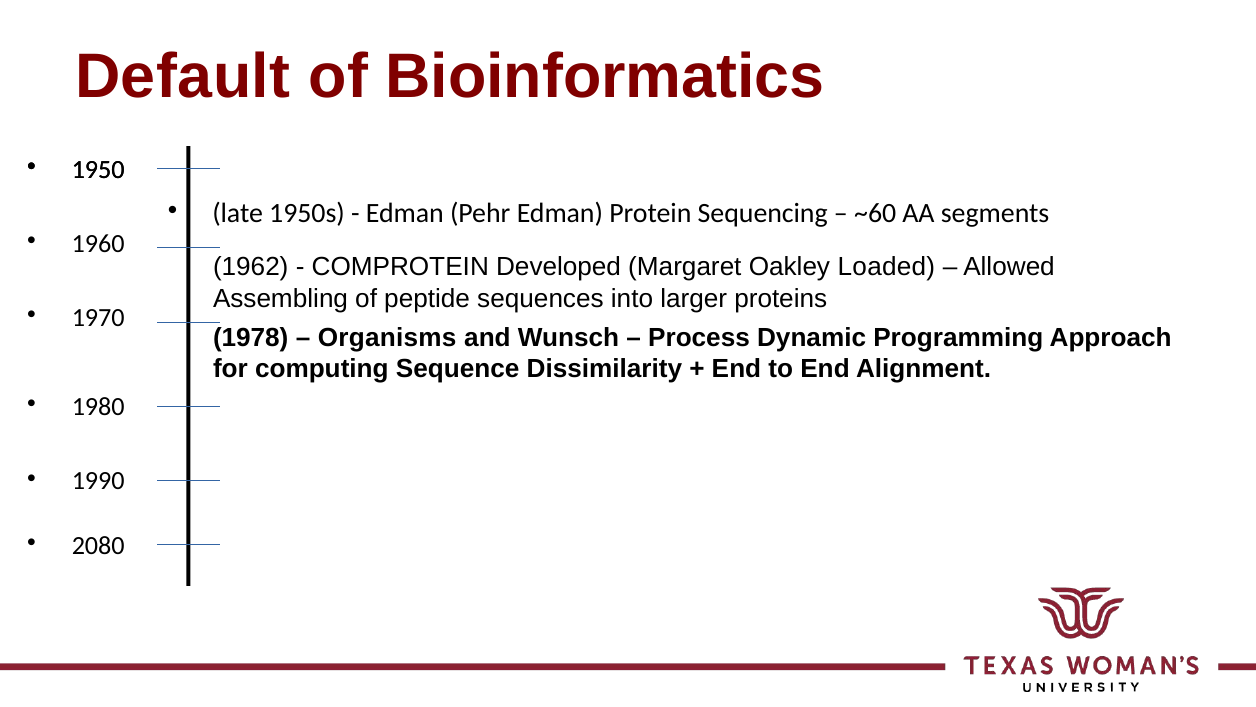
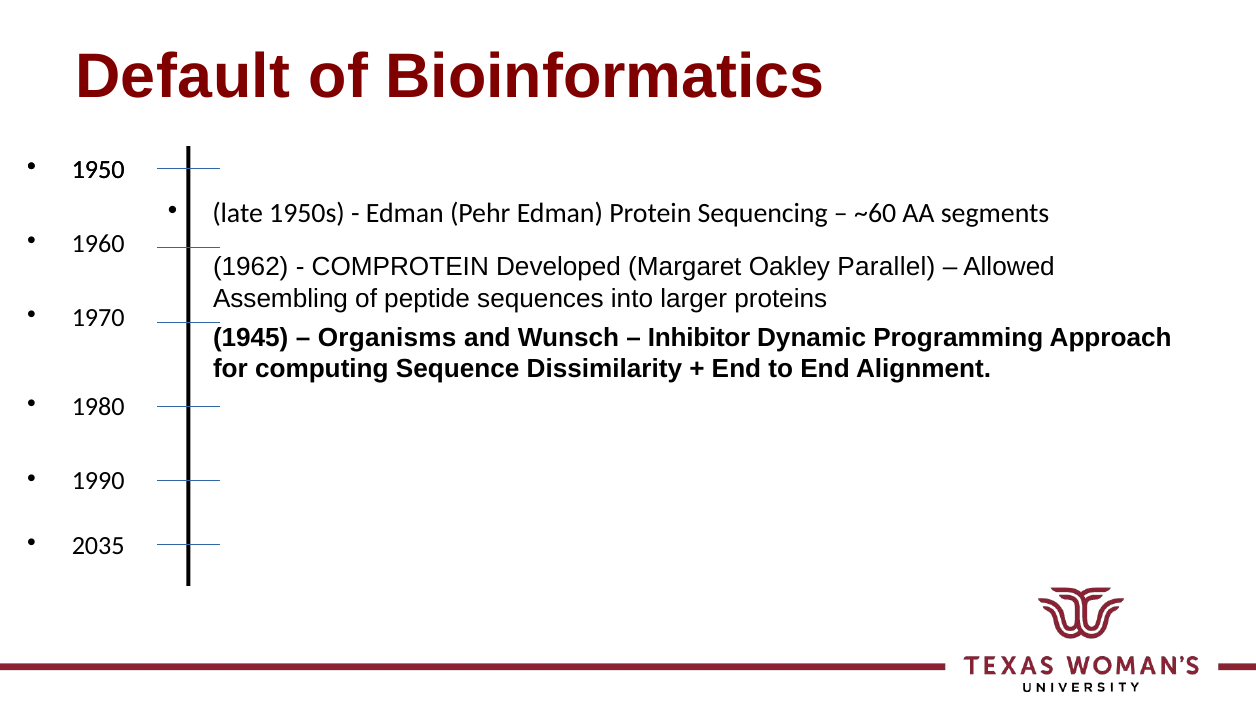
Loaded: Loaded -> Parallel
1978: 1978 -> 1945
Process: Process -> Inhibitor
2080: 2080 -> 2035
